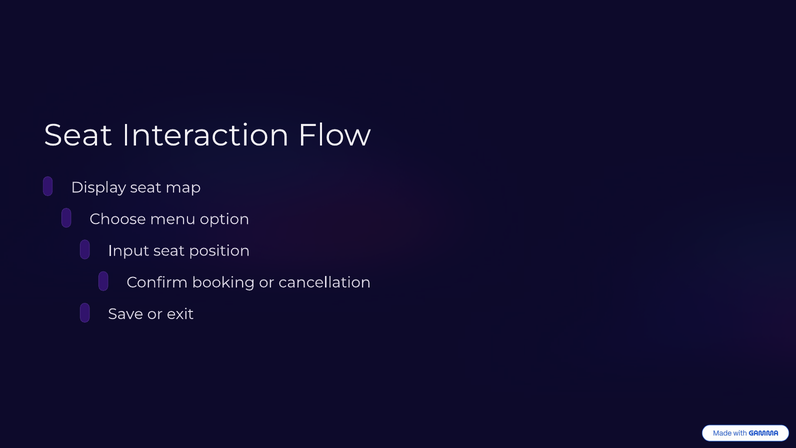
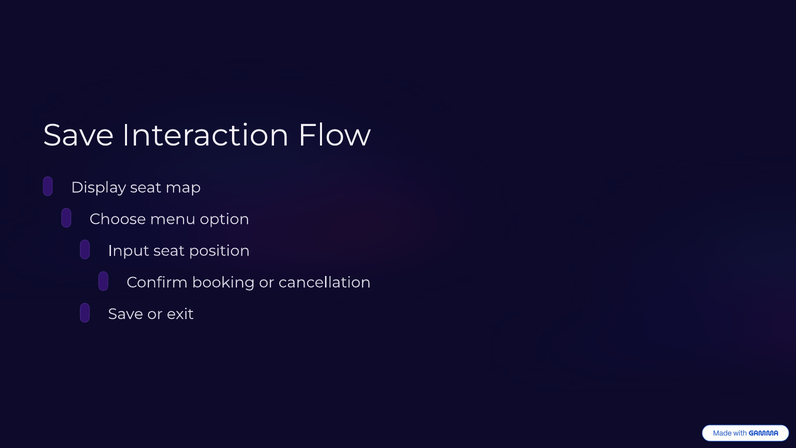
Seat at (78, 135): Seat -> Save
